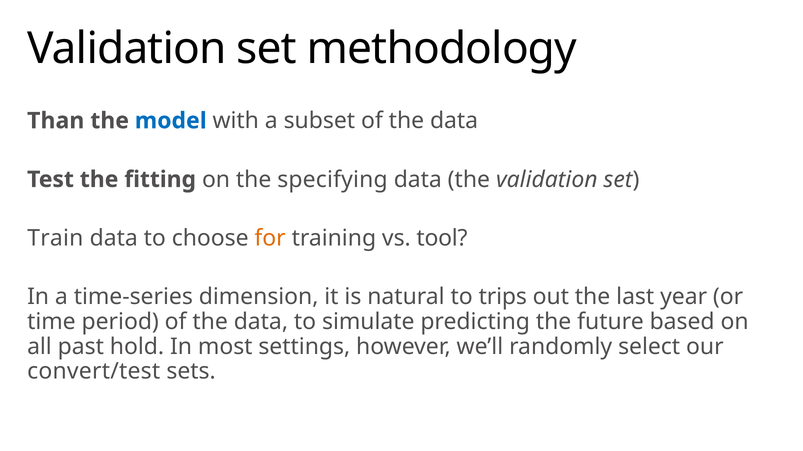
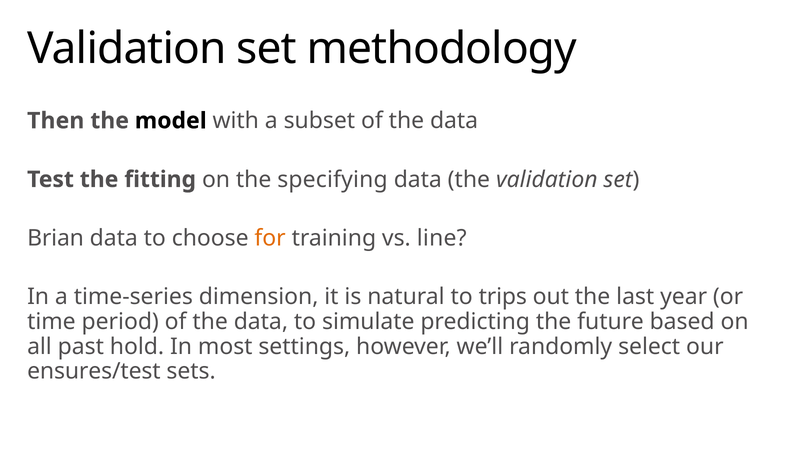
Than: Than -> Then
model colour: blue -> black
Train: Train -> Brian
tool: tool -> line
convert/test: convert/test -> ensures/test
